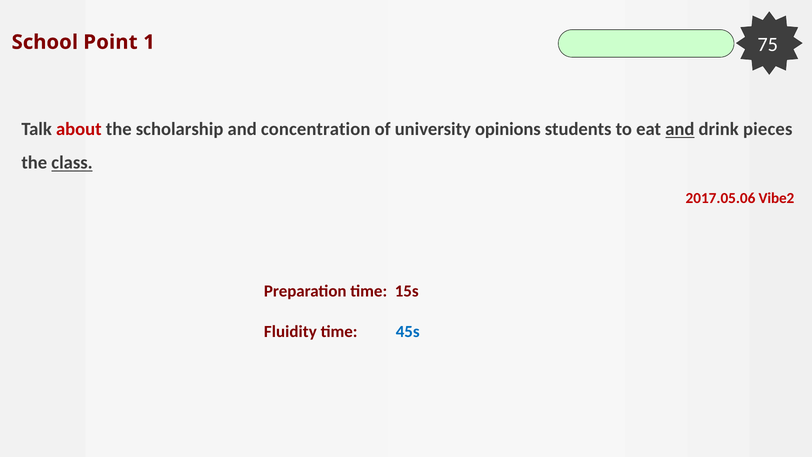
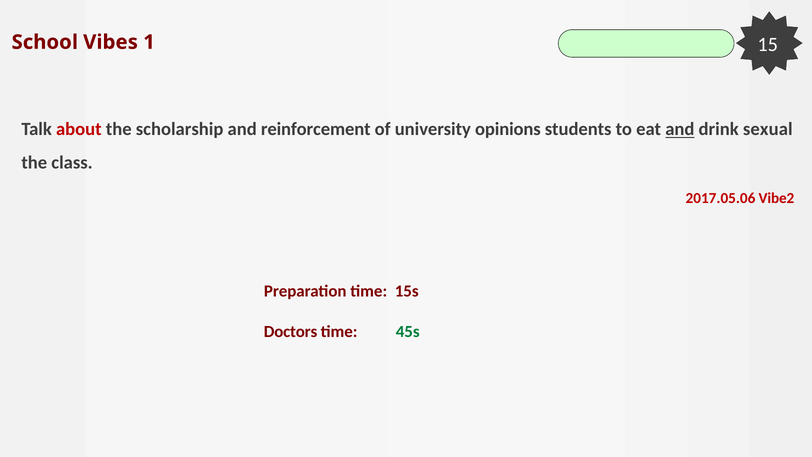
Point: Point -> Vibes
75: 75 -> 15
concentration: concentration -> reinforcement
pieces: pieces -> sexual
class underline: present -> none
Fluidity: Fluidity -> Doctors
45s colour: blue -> green
